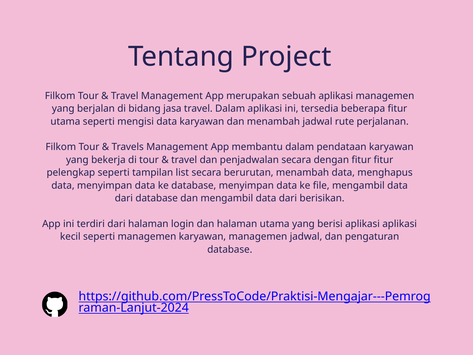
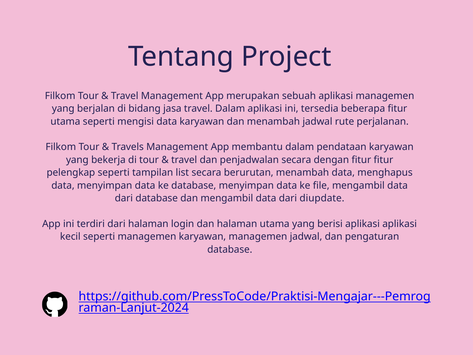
berisikan: berisikan -> diupdate
